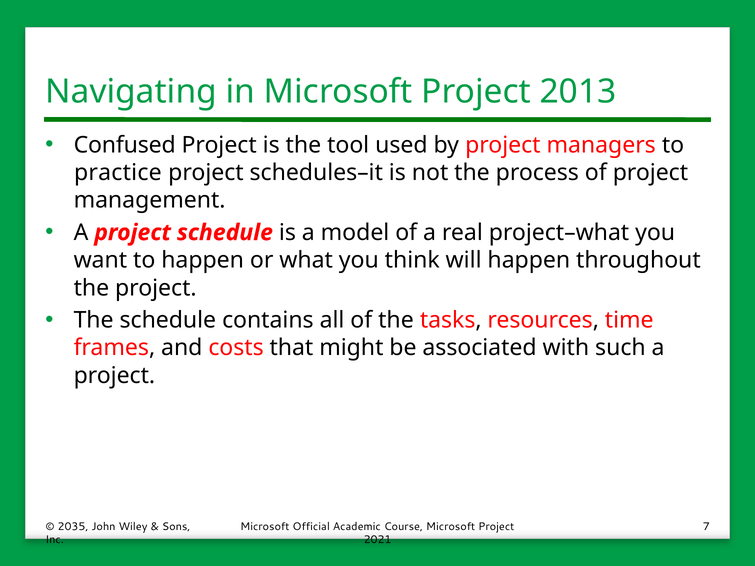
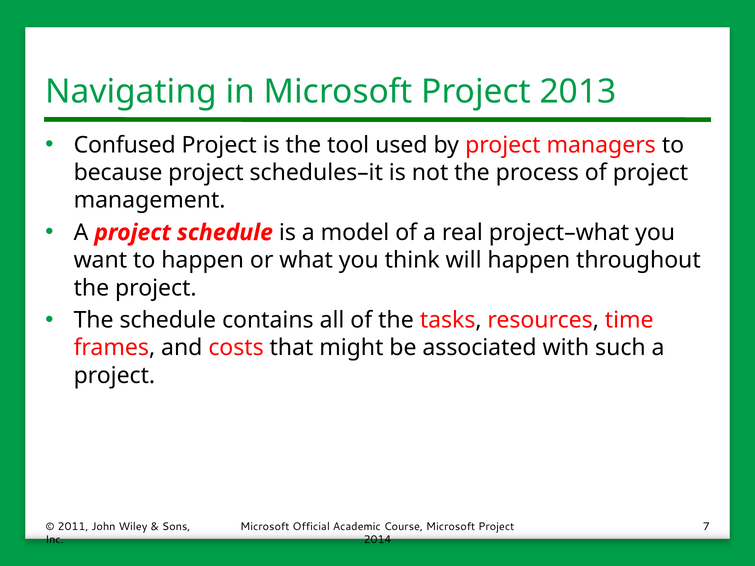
practice: practice -> because
2035: 2035 -> 2011
2021: 2021 -> 2014
